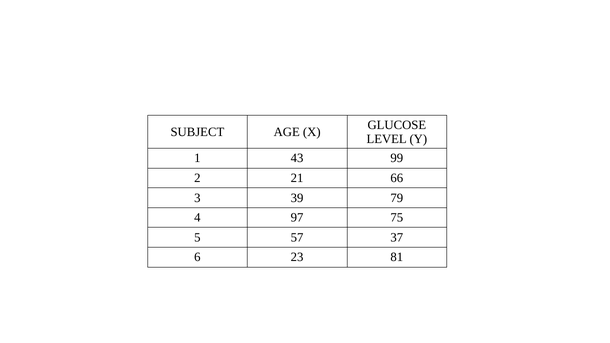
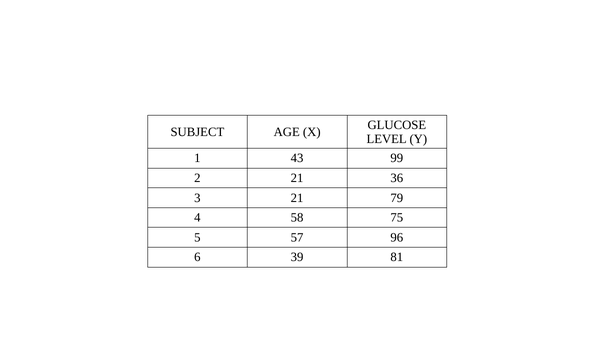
66: 66 -> 36
3 39: 39 -> 21
97: 97 -> 58
37: 37 -> 96
23: 23 -> 39
